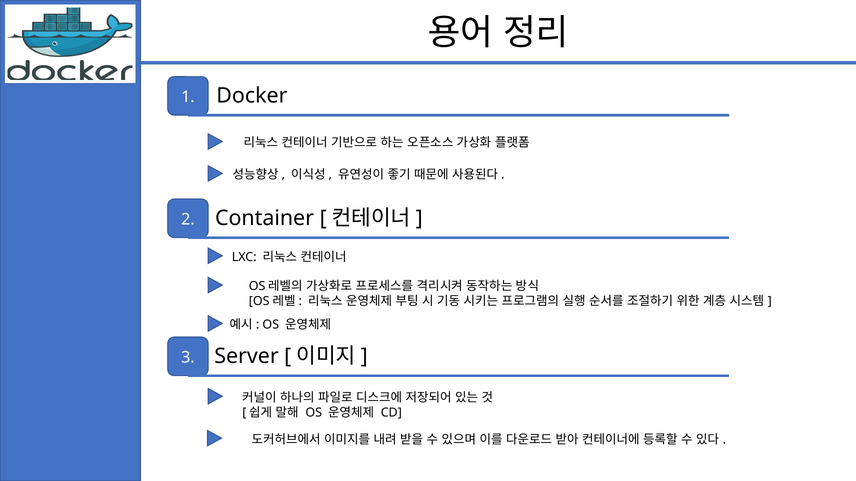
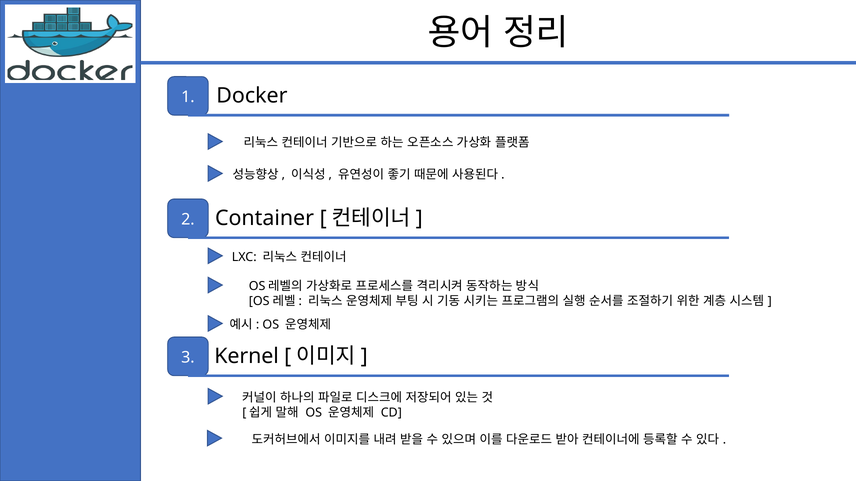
Server: Server -> Kernel
